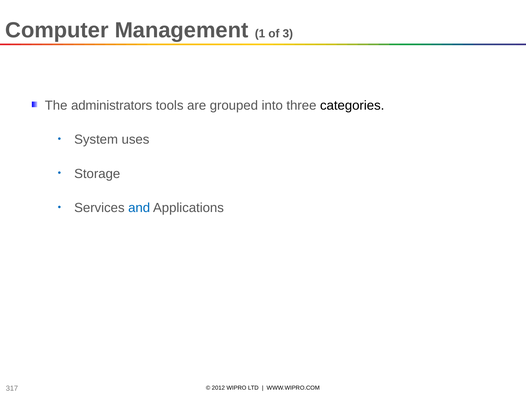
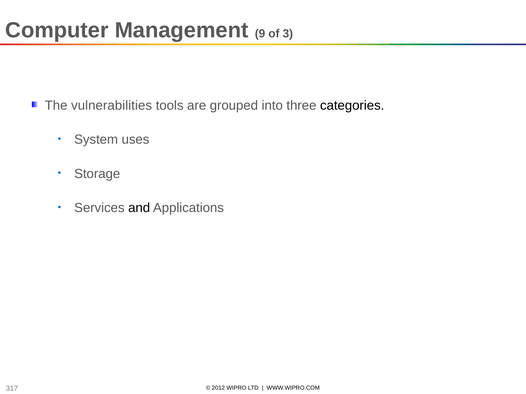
1: 1 -> 9
administrators: administrators -> vulnerabilities
and colour: blue -> black
